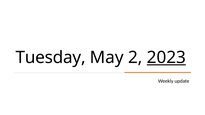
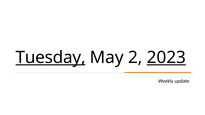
Tuesday underline: none -> present
